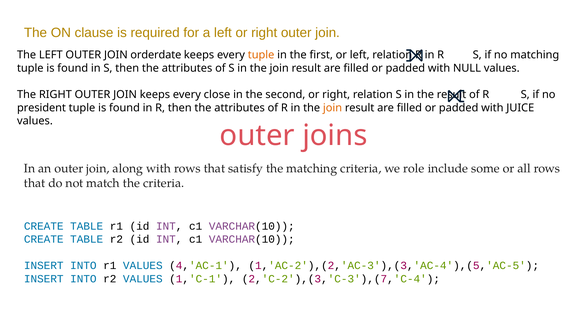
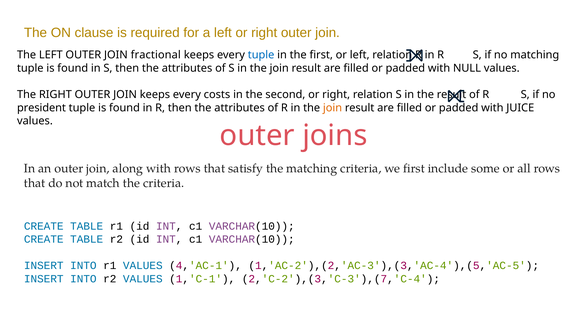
orderdate: orderdate -> fractional
tuple at (261, 55) colour: orange -> blue
close: close -> costs
we role: role -> first
